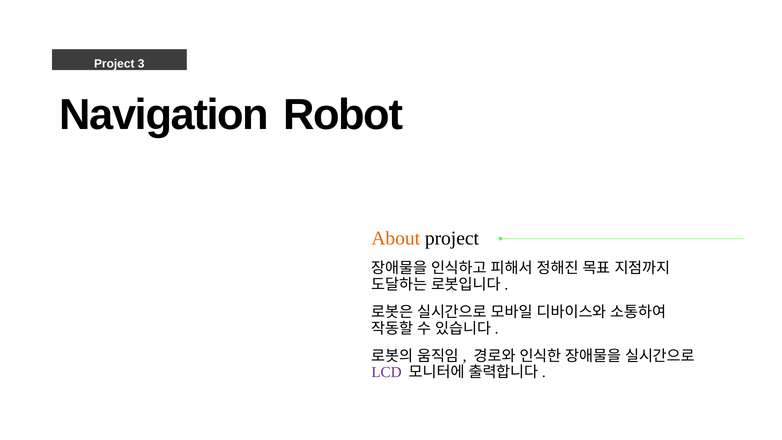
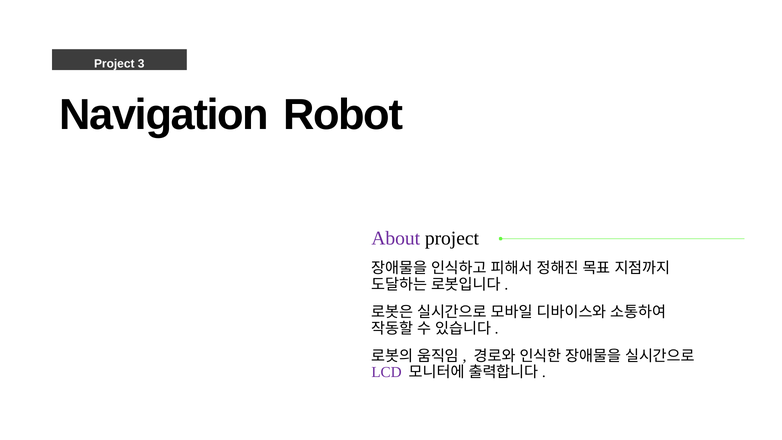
About colour: orange -> purple
